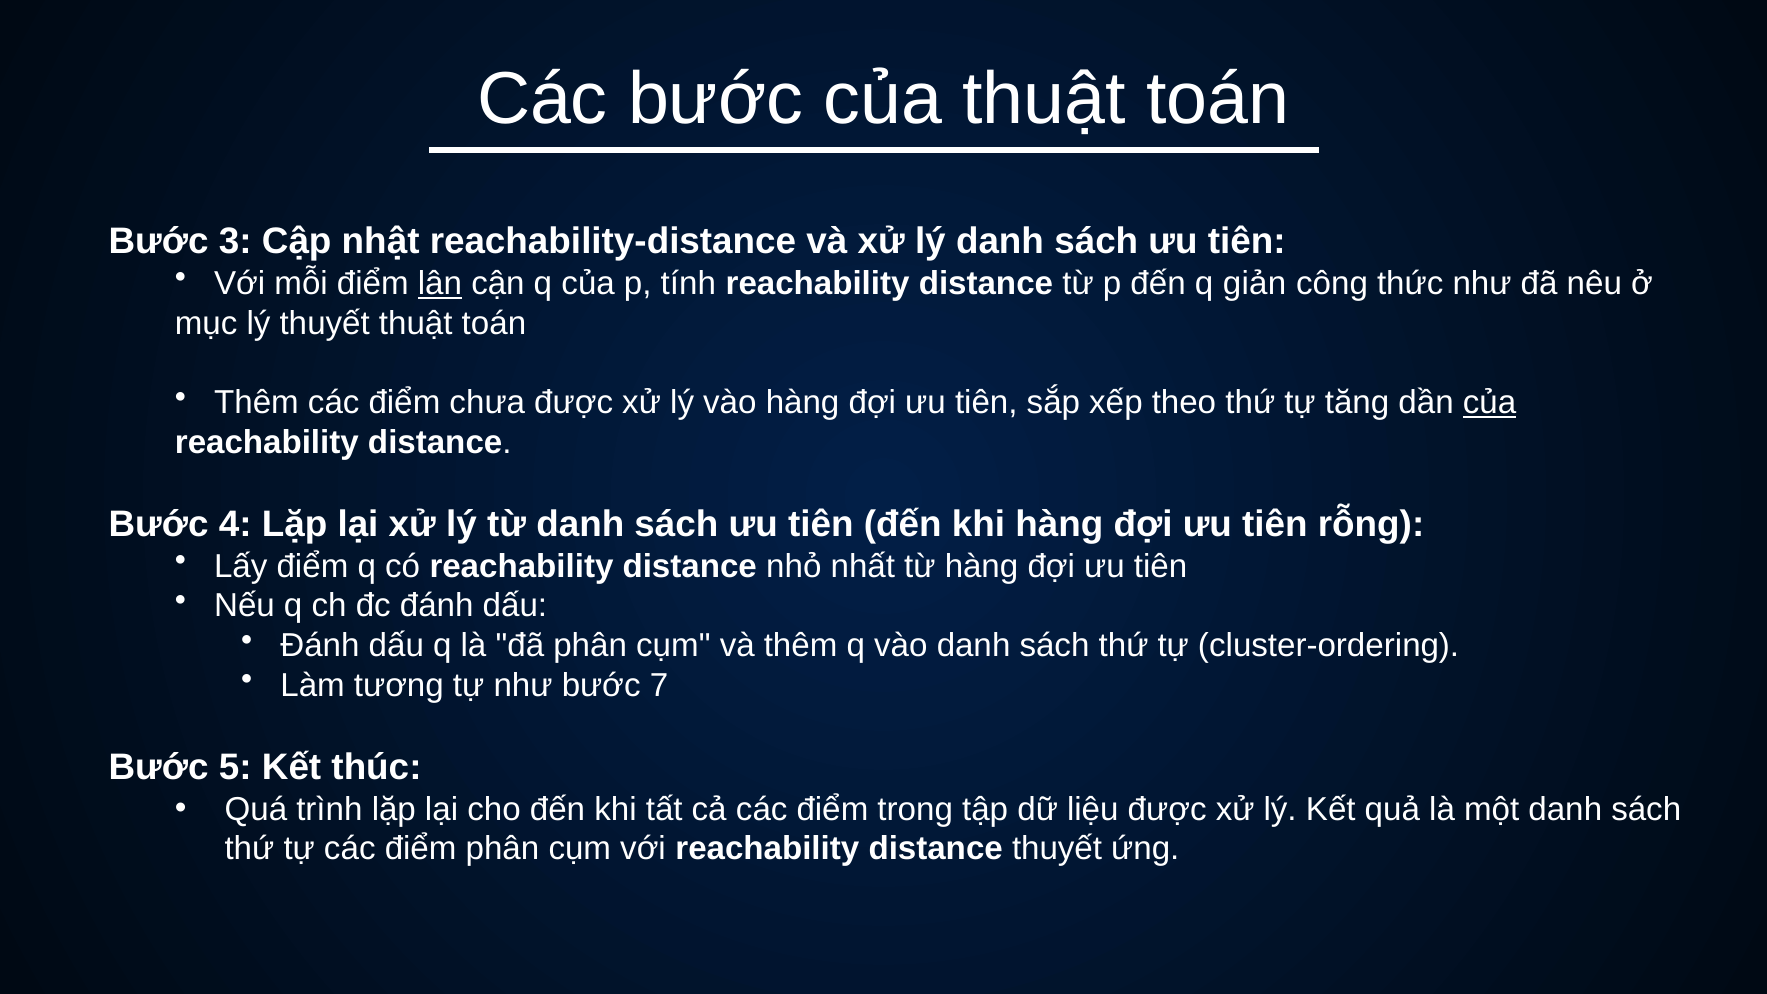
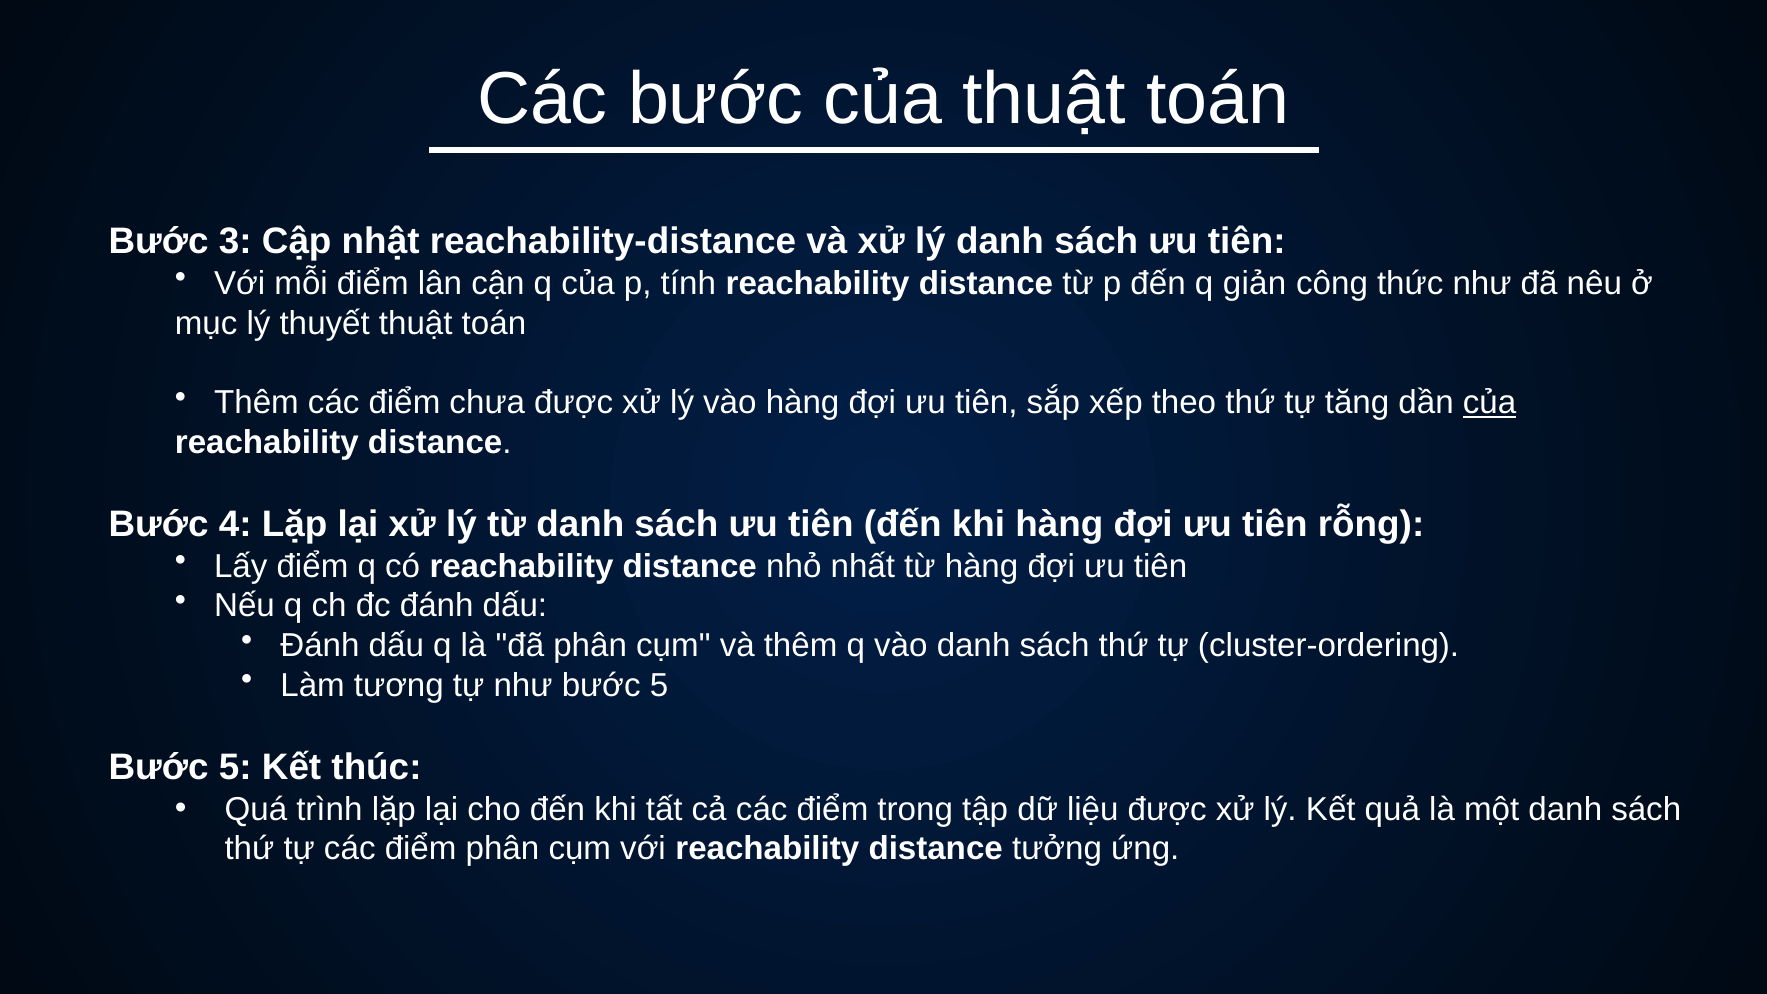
lân underline: present -> none
như bước 7: 7 -> 5
distance thuyết: thuyết -> tưởng
